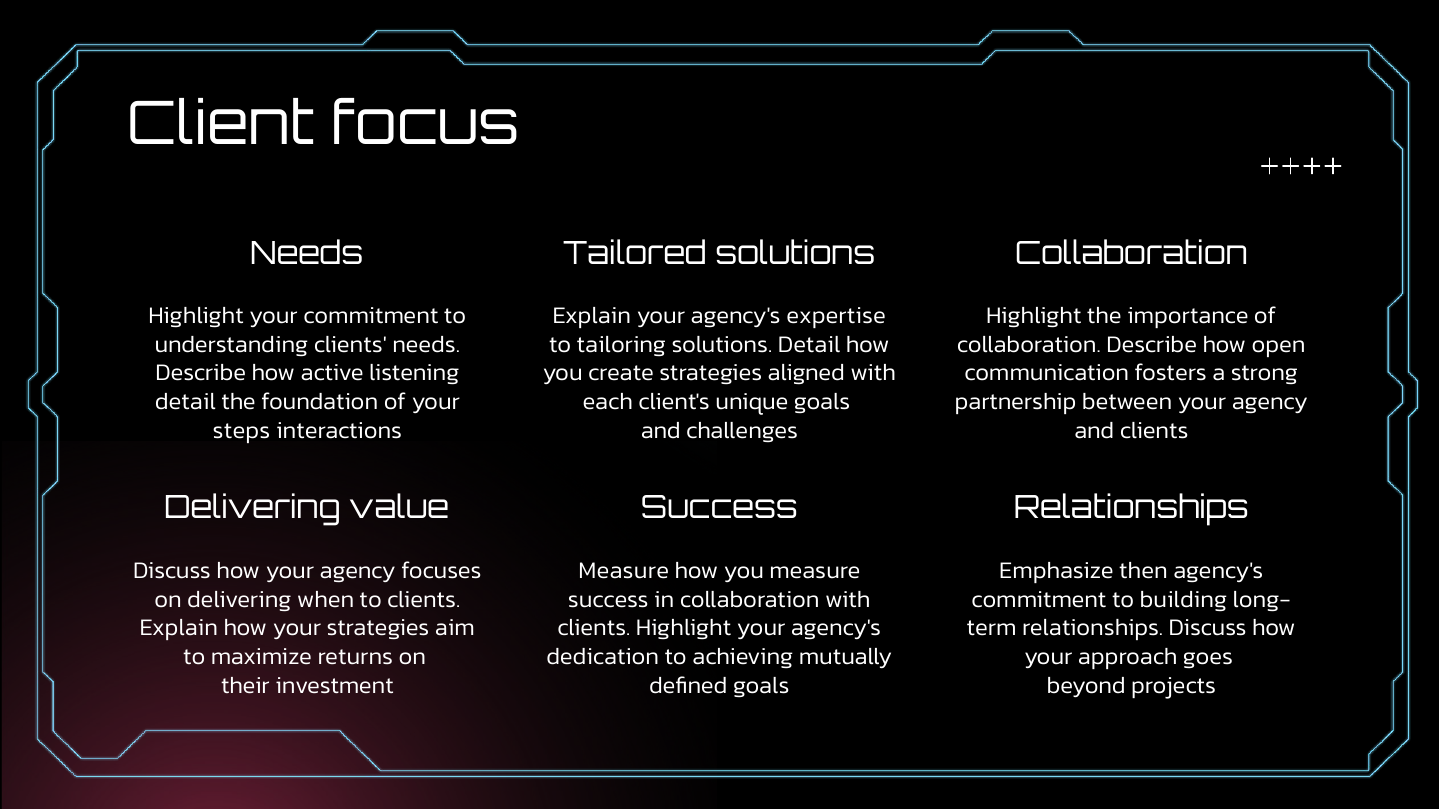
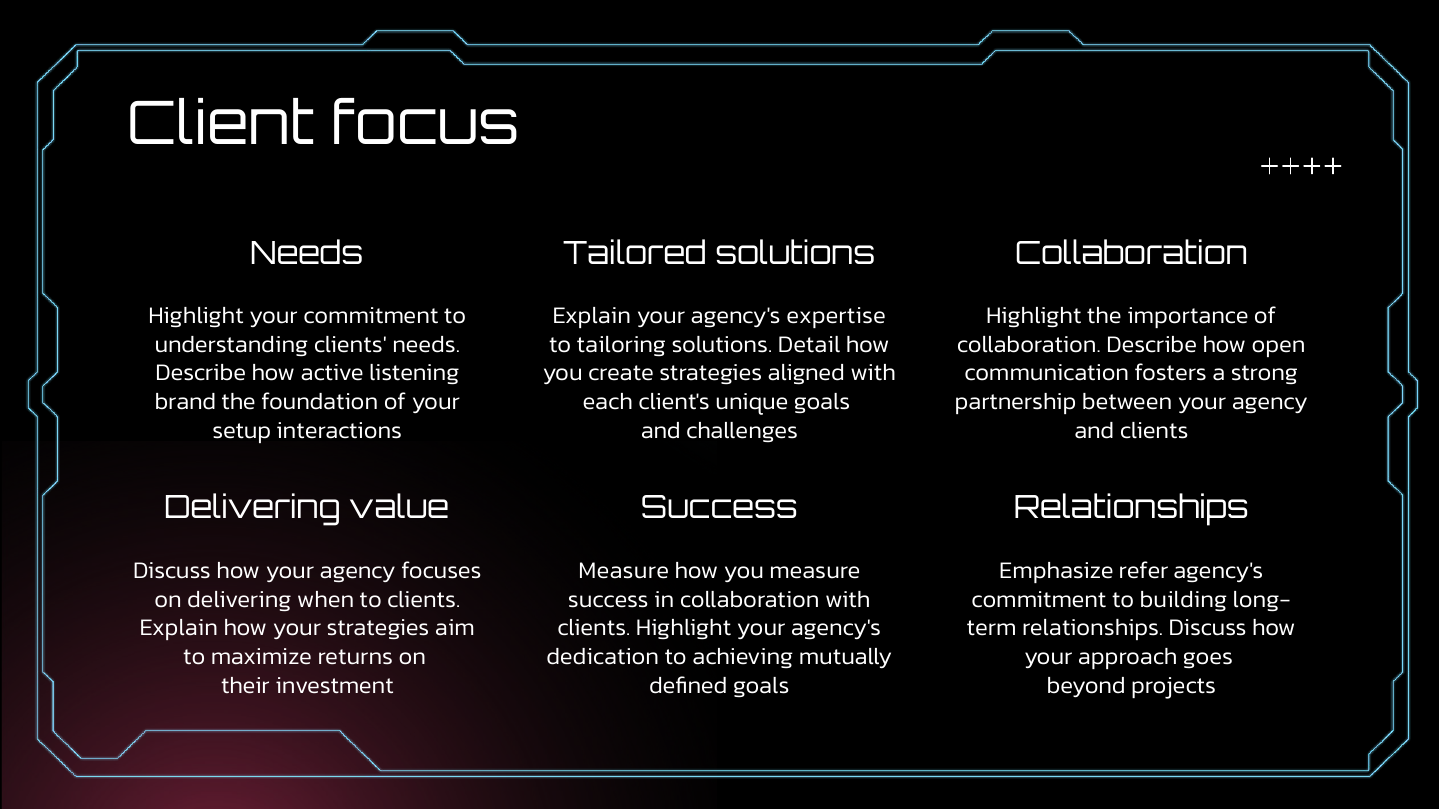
detail at (185, 402): detail -> brand
steps: steps -> setup
then: then -> refer
